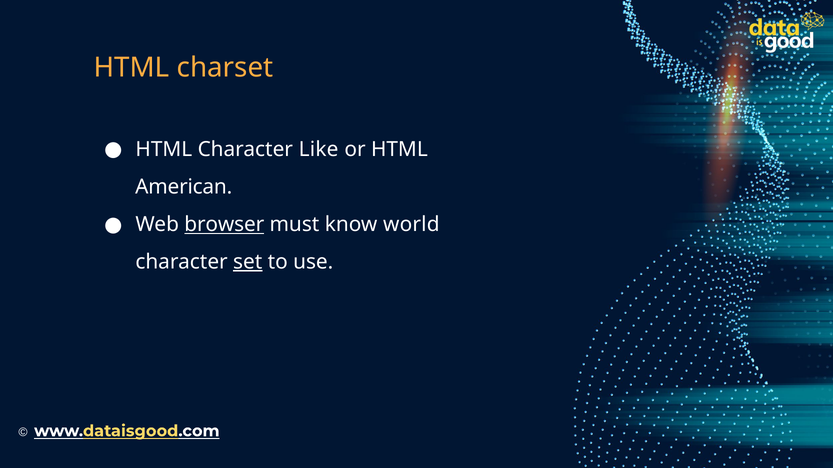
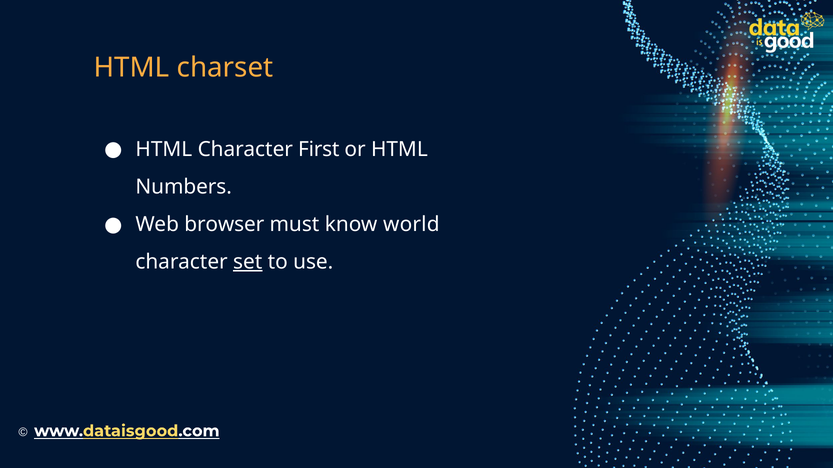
Like: Like -> First
American: American -> Numbers
browser underline: present -> none
